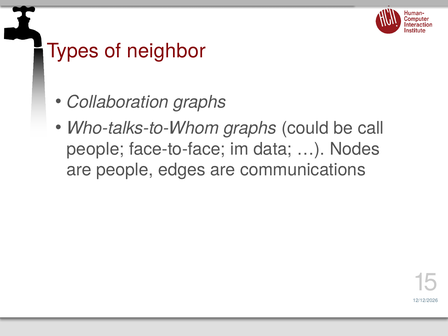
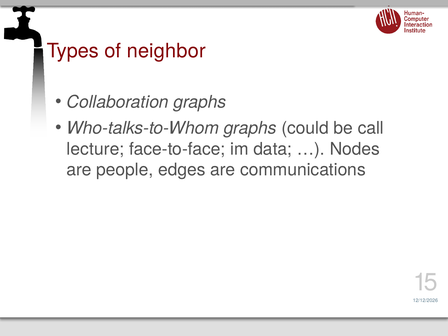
people at (95, 149): people -> lecture
